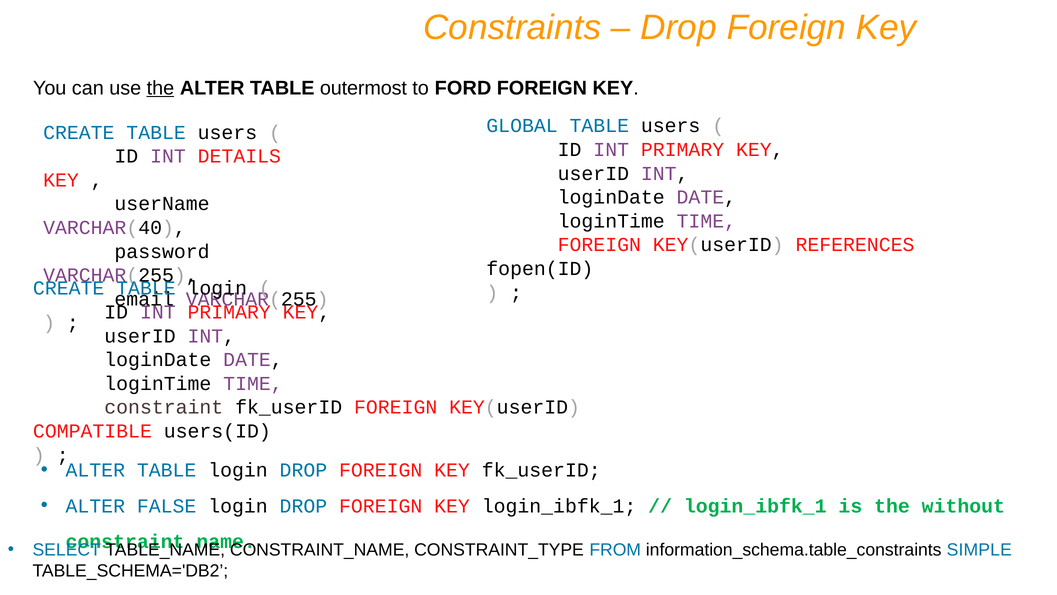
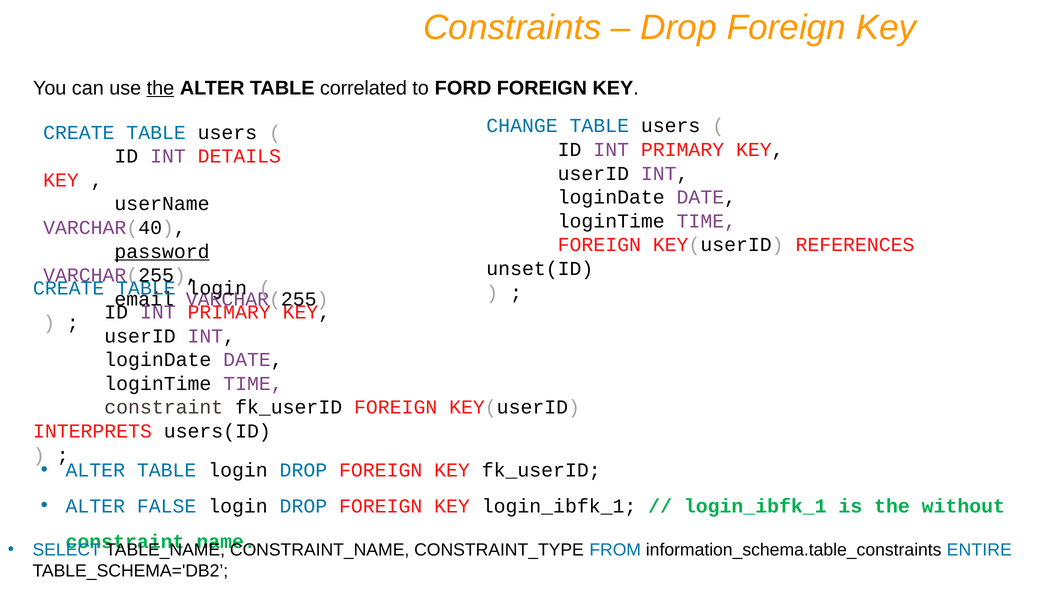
outermost: outermost -> correlated
GLOBAL: GLOBAL -> CHANGE
password underline: none -> present
fopen(ID: fopen(ID -> unset(ID
COMPATIBLE: COMPATIBLE -> INTERPRETS
SIMPLE: SIMPLE -> ENTIRE
